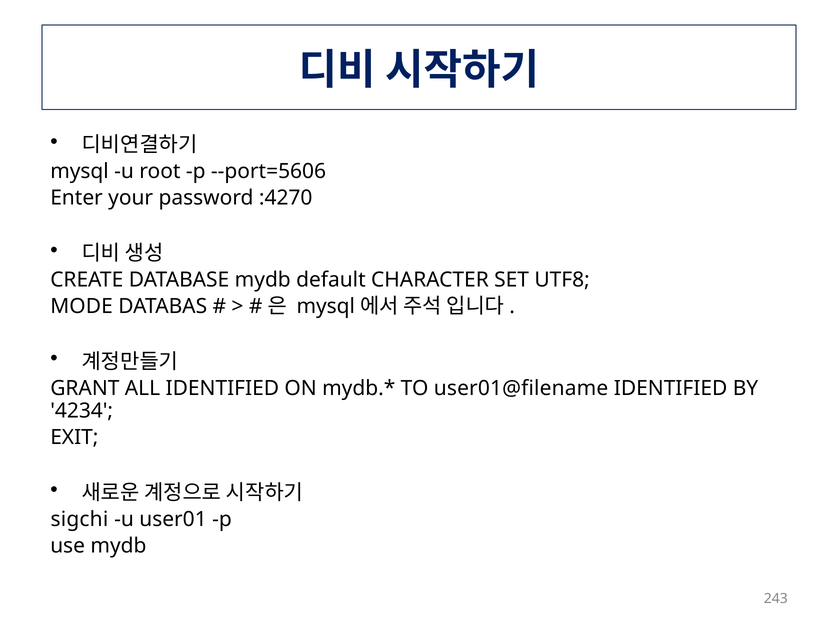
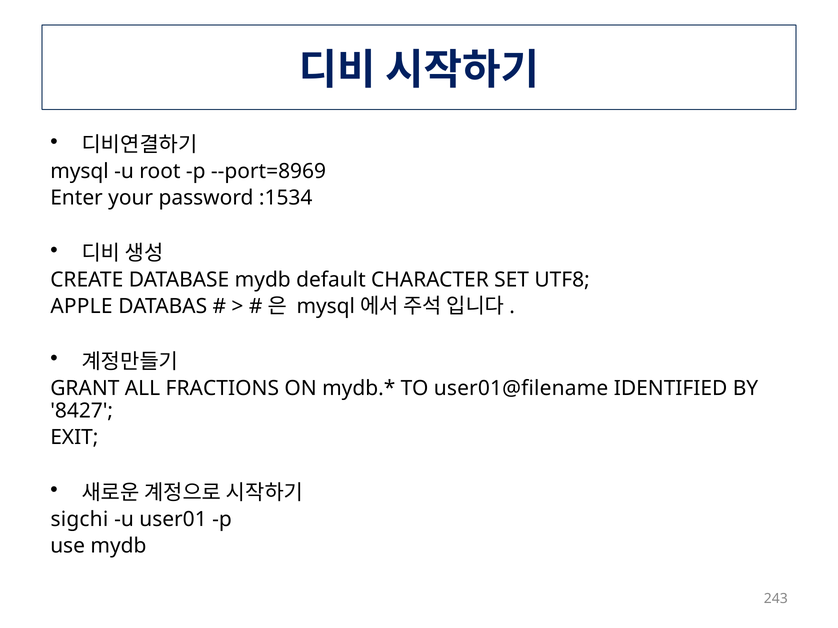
--port=5606: --port=5606 -> --port=8969
:4270: :4270 -> :1534
MODE: MODE -> APPLE
ALL IDENTIFIED: IDENTIFIED -> FRACTIONS
4234: 4234 -> 8427
